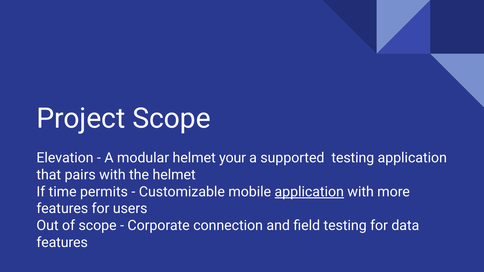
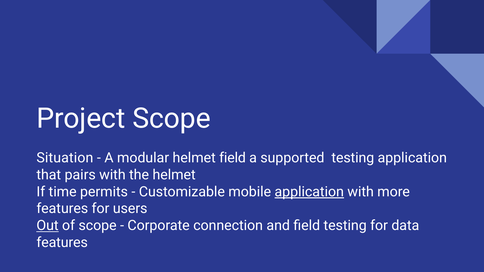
Elevation: Elevation -> Situation
helmet your: your -> field
Out underline: none -> present
